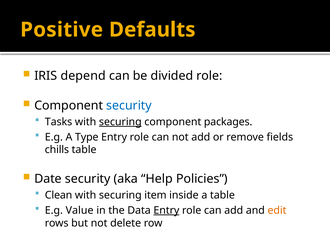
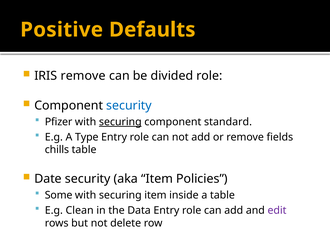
IRIS depend: depend -> remove
Tasks: Tasks -> Pfizer
packages: packages -> standard
aka Help: Help -> Item
Clean: Clean -> Some
Value: Value -> Clean
Entry at (166, 210) underline: present -> none
edit colour: orange -> purple
